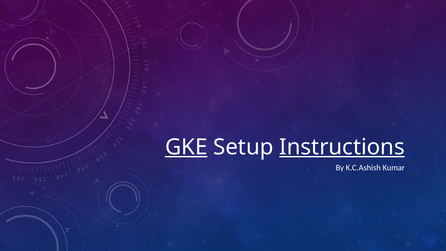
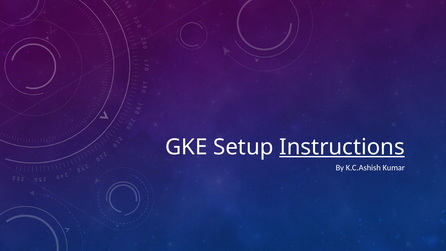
GKE underline: present -> none
